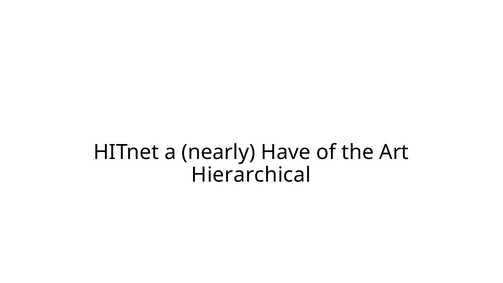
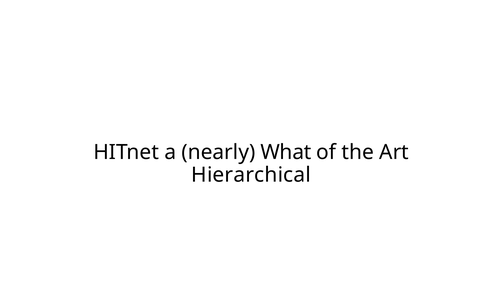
Have: Have -> What
